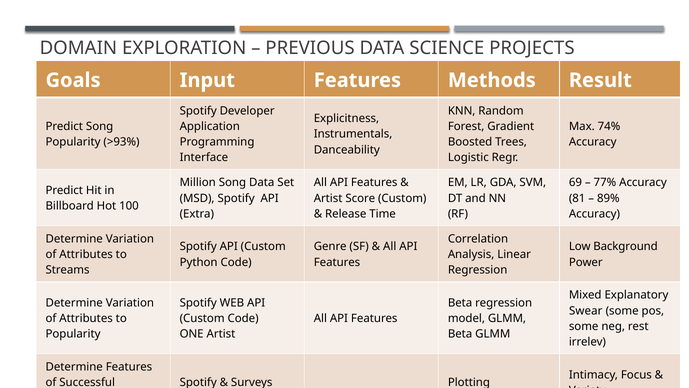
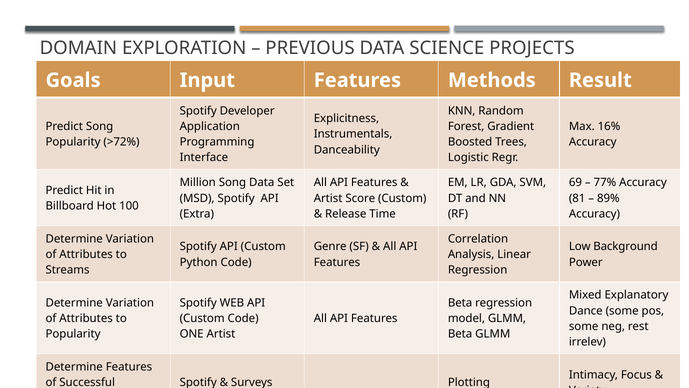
74%: 74% -> 16%
>93%: >93% -> >72%
Swear: Swear -> Dance
